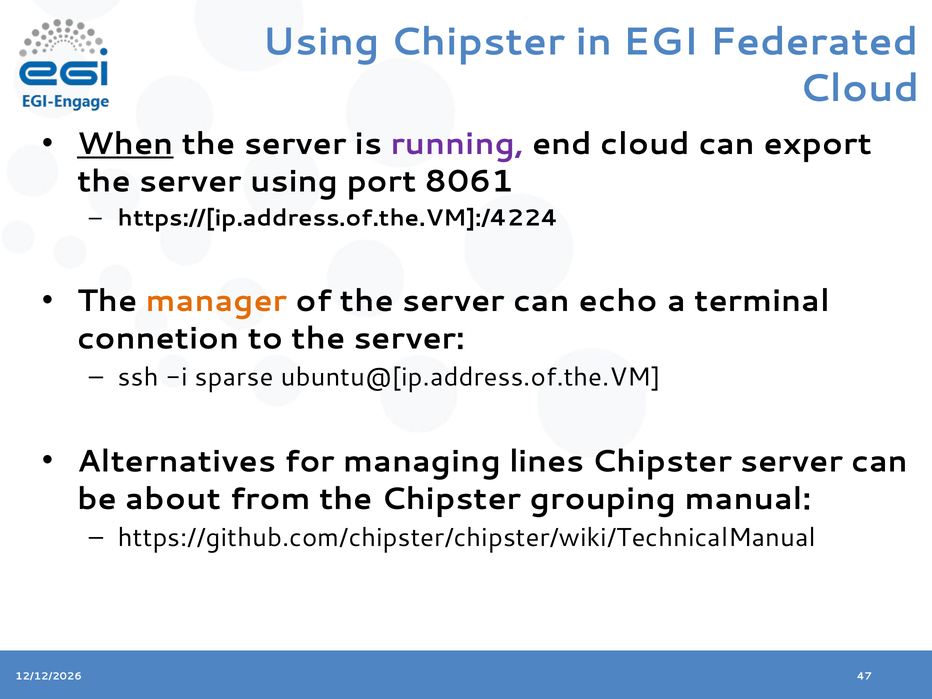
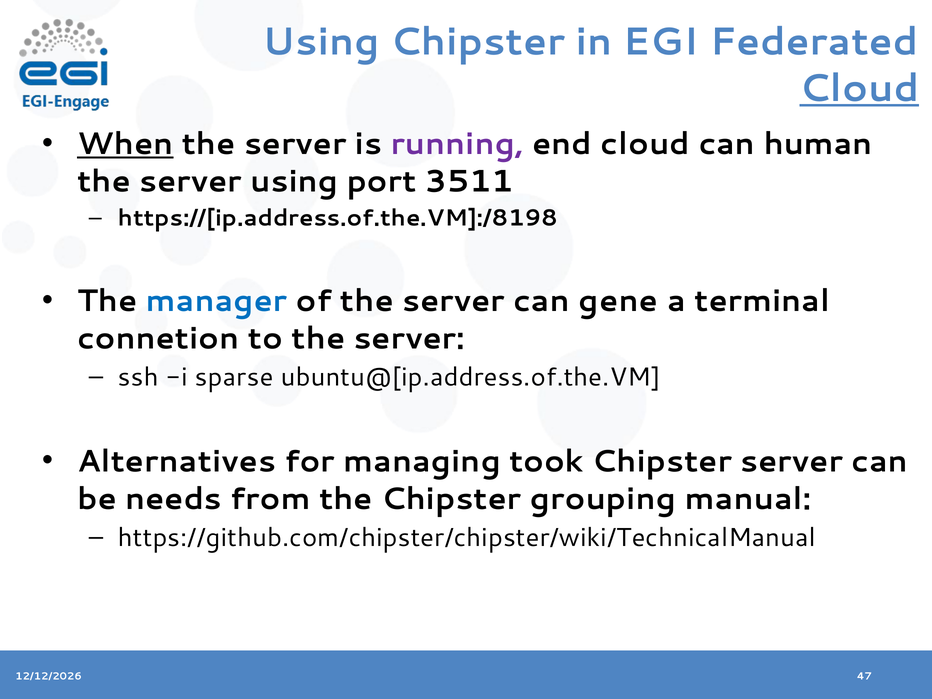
Cloud at (859, 88) underline: none -> present
export: export -> human
8061: 8061 -> 3511
https://[ip.address.of.the.VM]:/4224: https://[ip.address.of.the.VM]:/4224 -> https://[ip.address.of.the.VM]:/8198
manager colour: orange -> blue
echo: echo -> gene
lines: lines -> took
about: about -> needs
